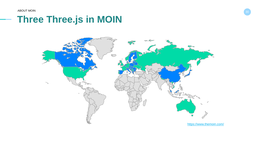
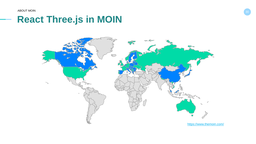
Three: Three -> React
